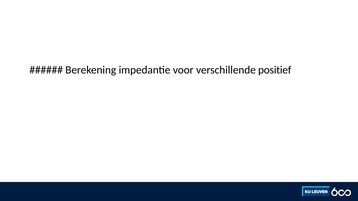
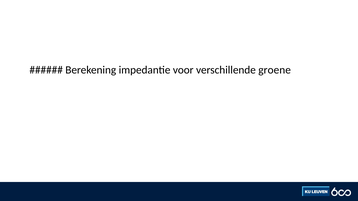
positief: positief -> groene
